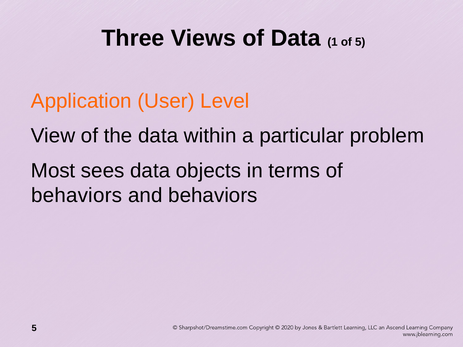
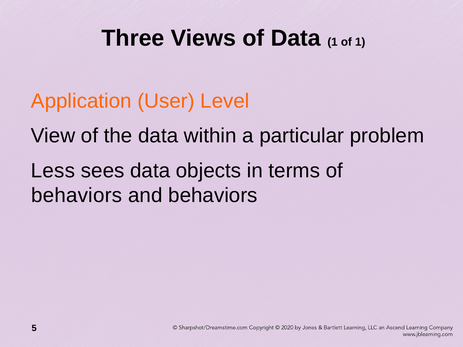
of 5: 5 -> 1
Most: Most -> Less
